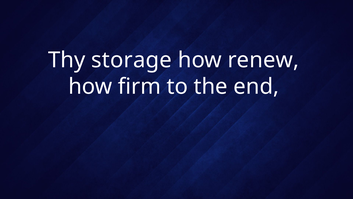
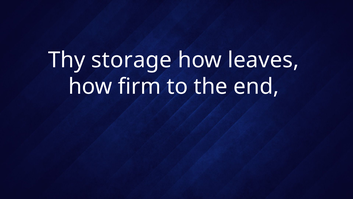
renew: renew -> leaves
